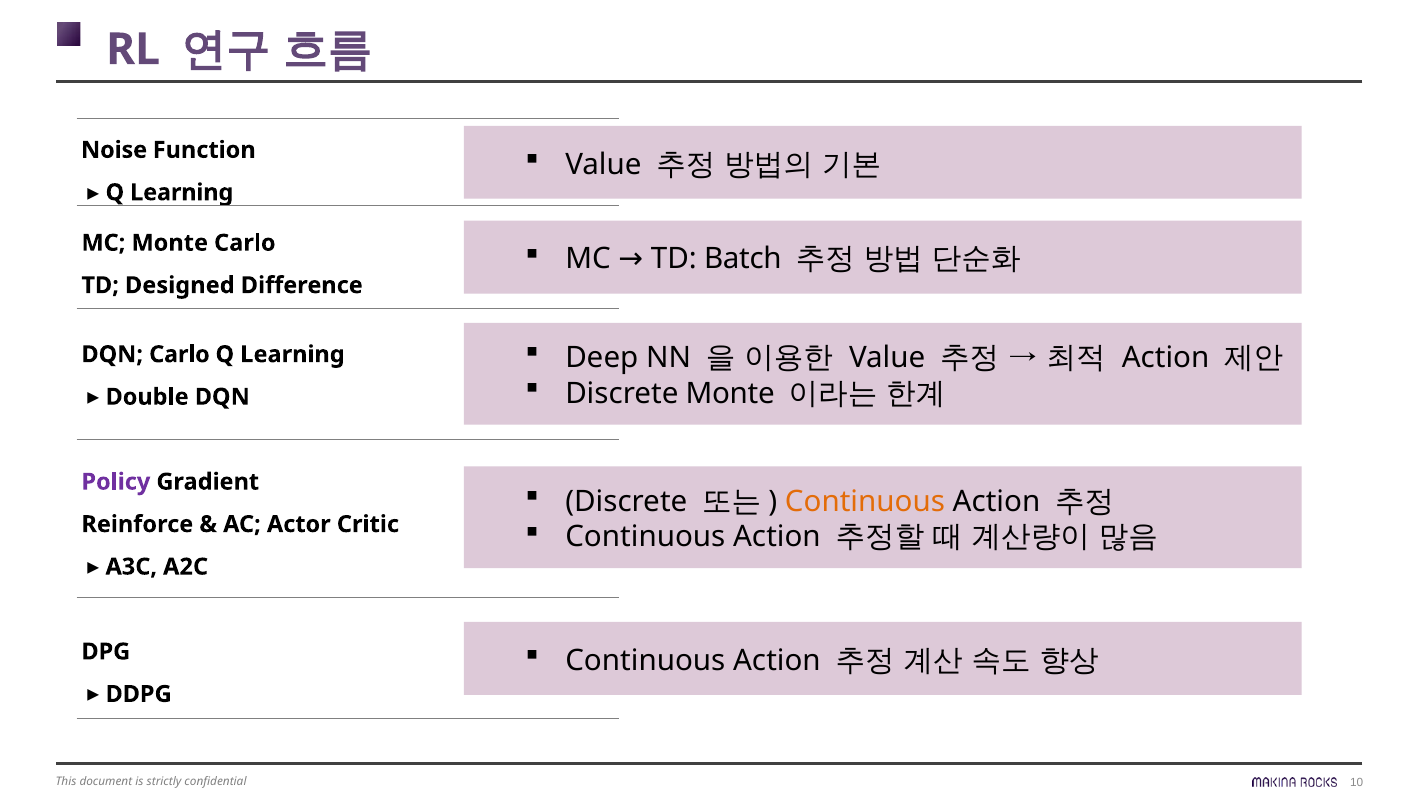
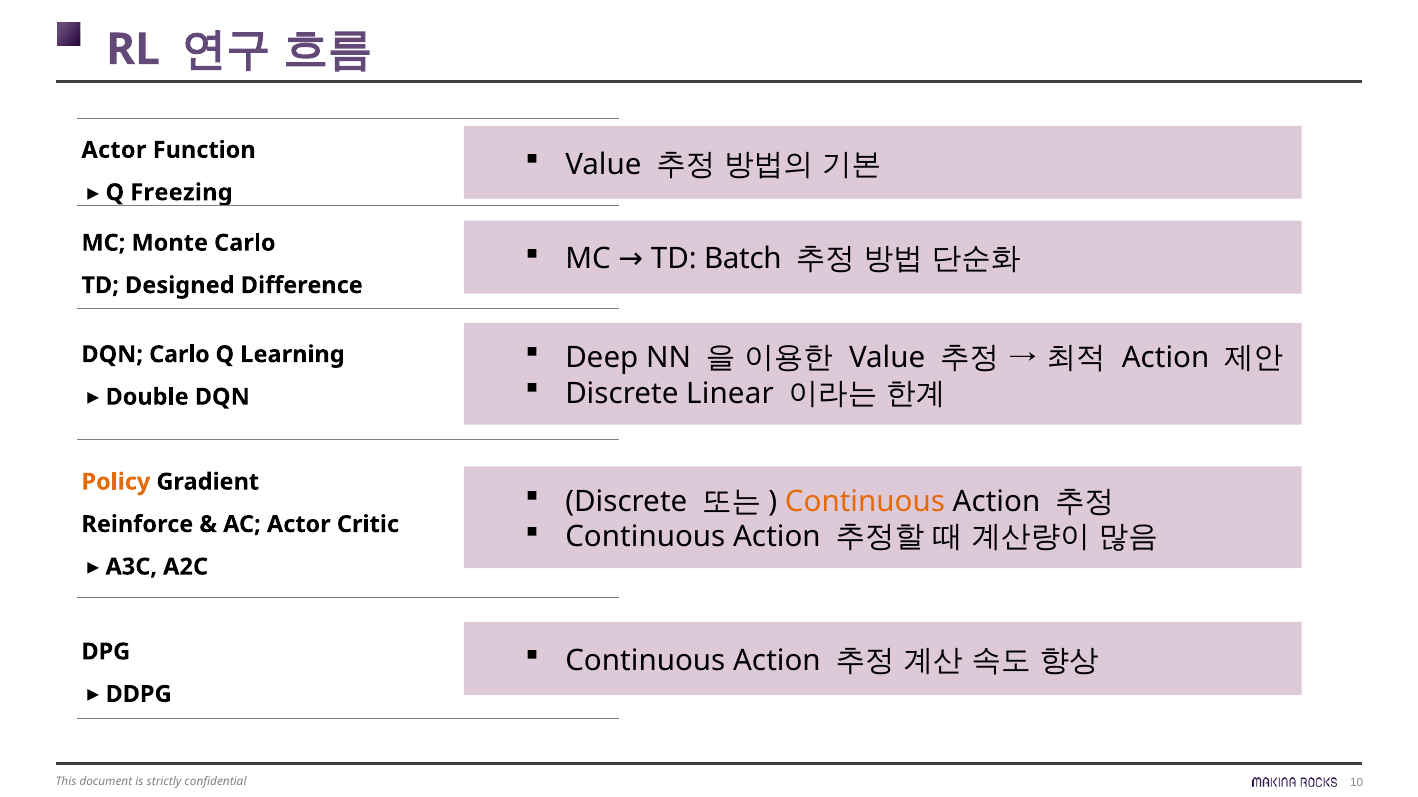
Noise at (114, 150): Noise -> Actor
Learning at (182, 193): Learning -> Freezing
Discrete Monte: Monte -> Linear
Policy colour: purple -> orange
